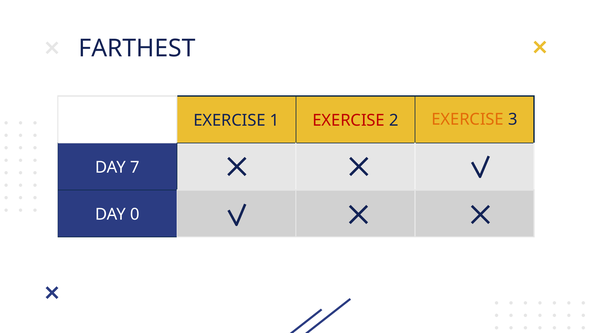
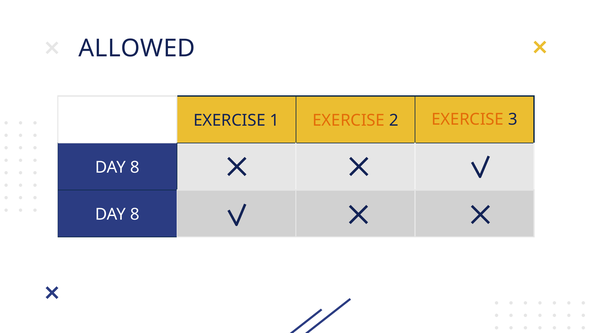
FARTHEST: FARTHEST -> ALLOWED
EXERCISE at (349, 120) colour: red -> orange
7 at (135, 167): 7 -> 8
0 at (135, 214): 0 -> 8
